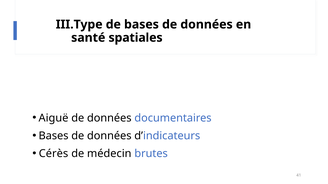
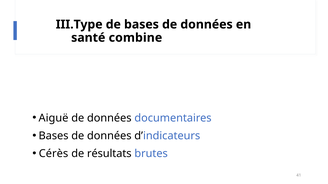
spatiales: spatiales -> combine
médecin: médecin -> résultats
